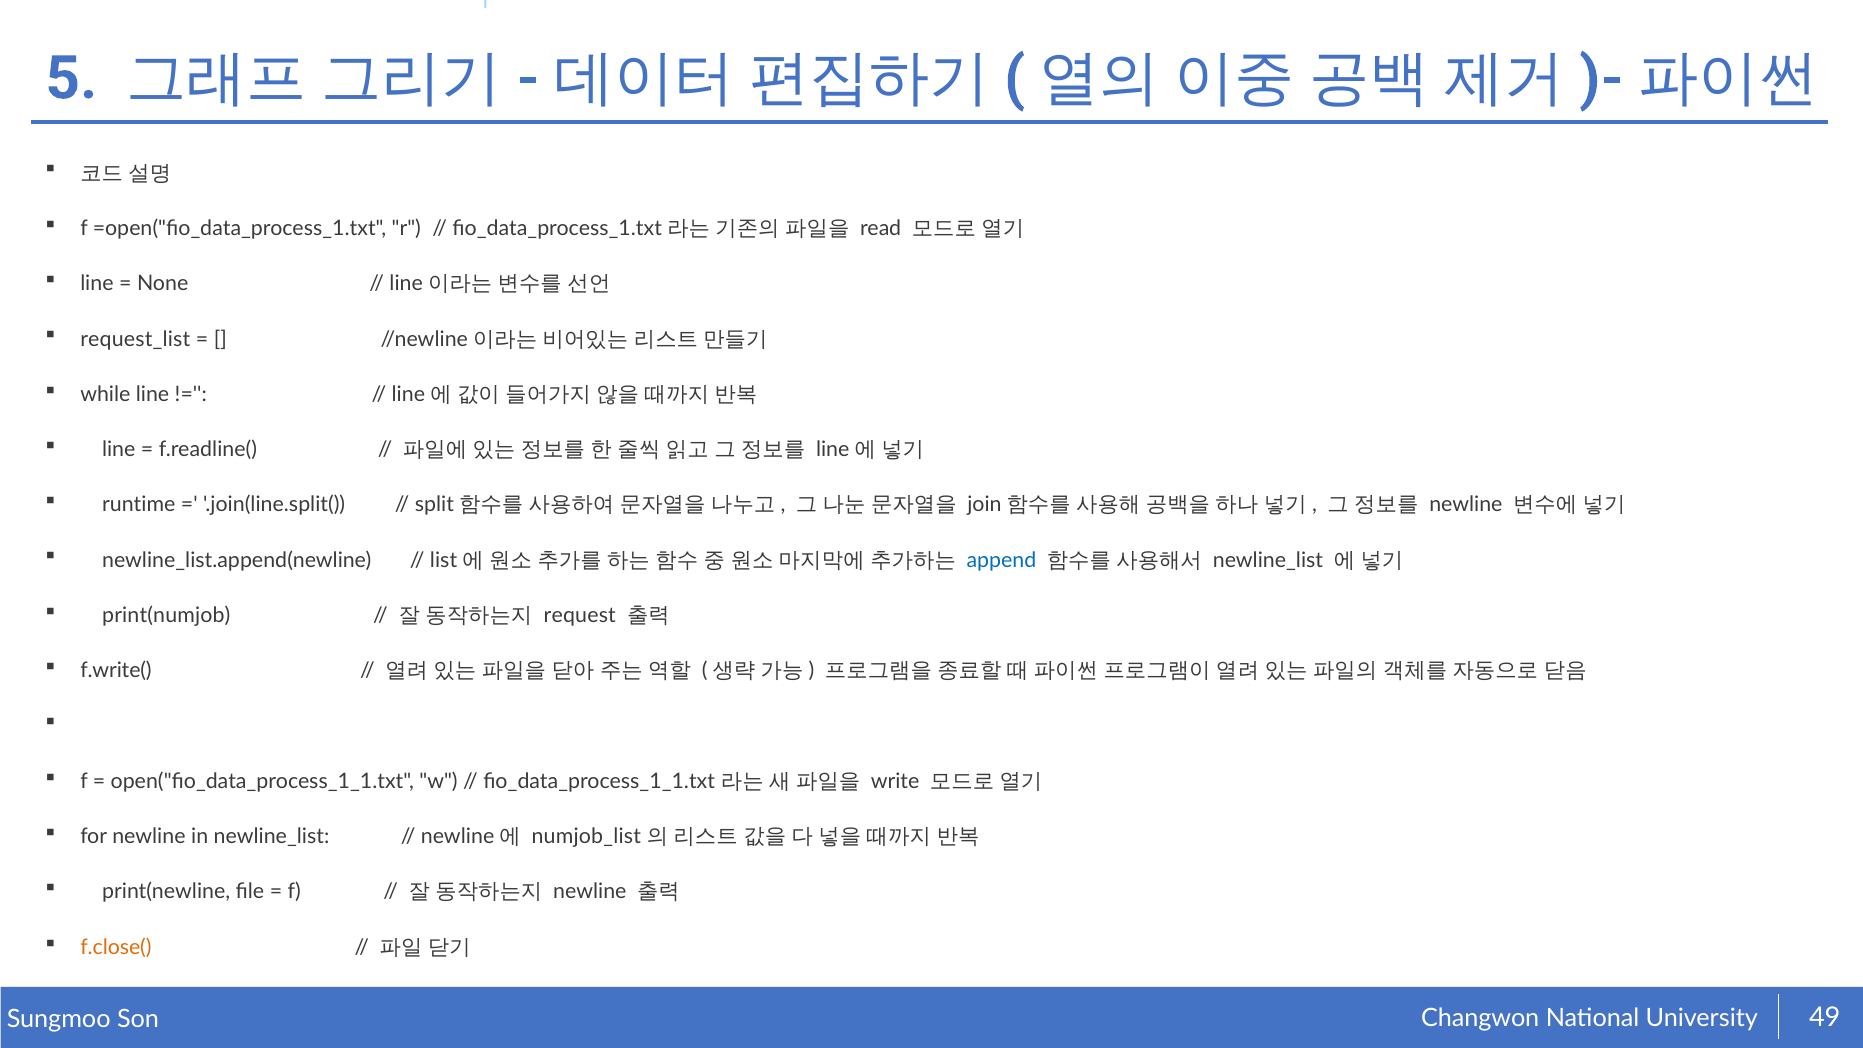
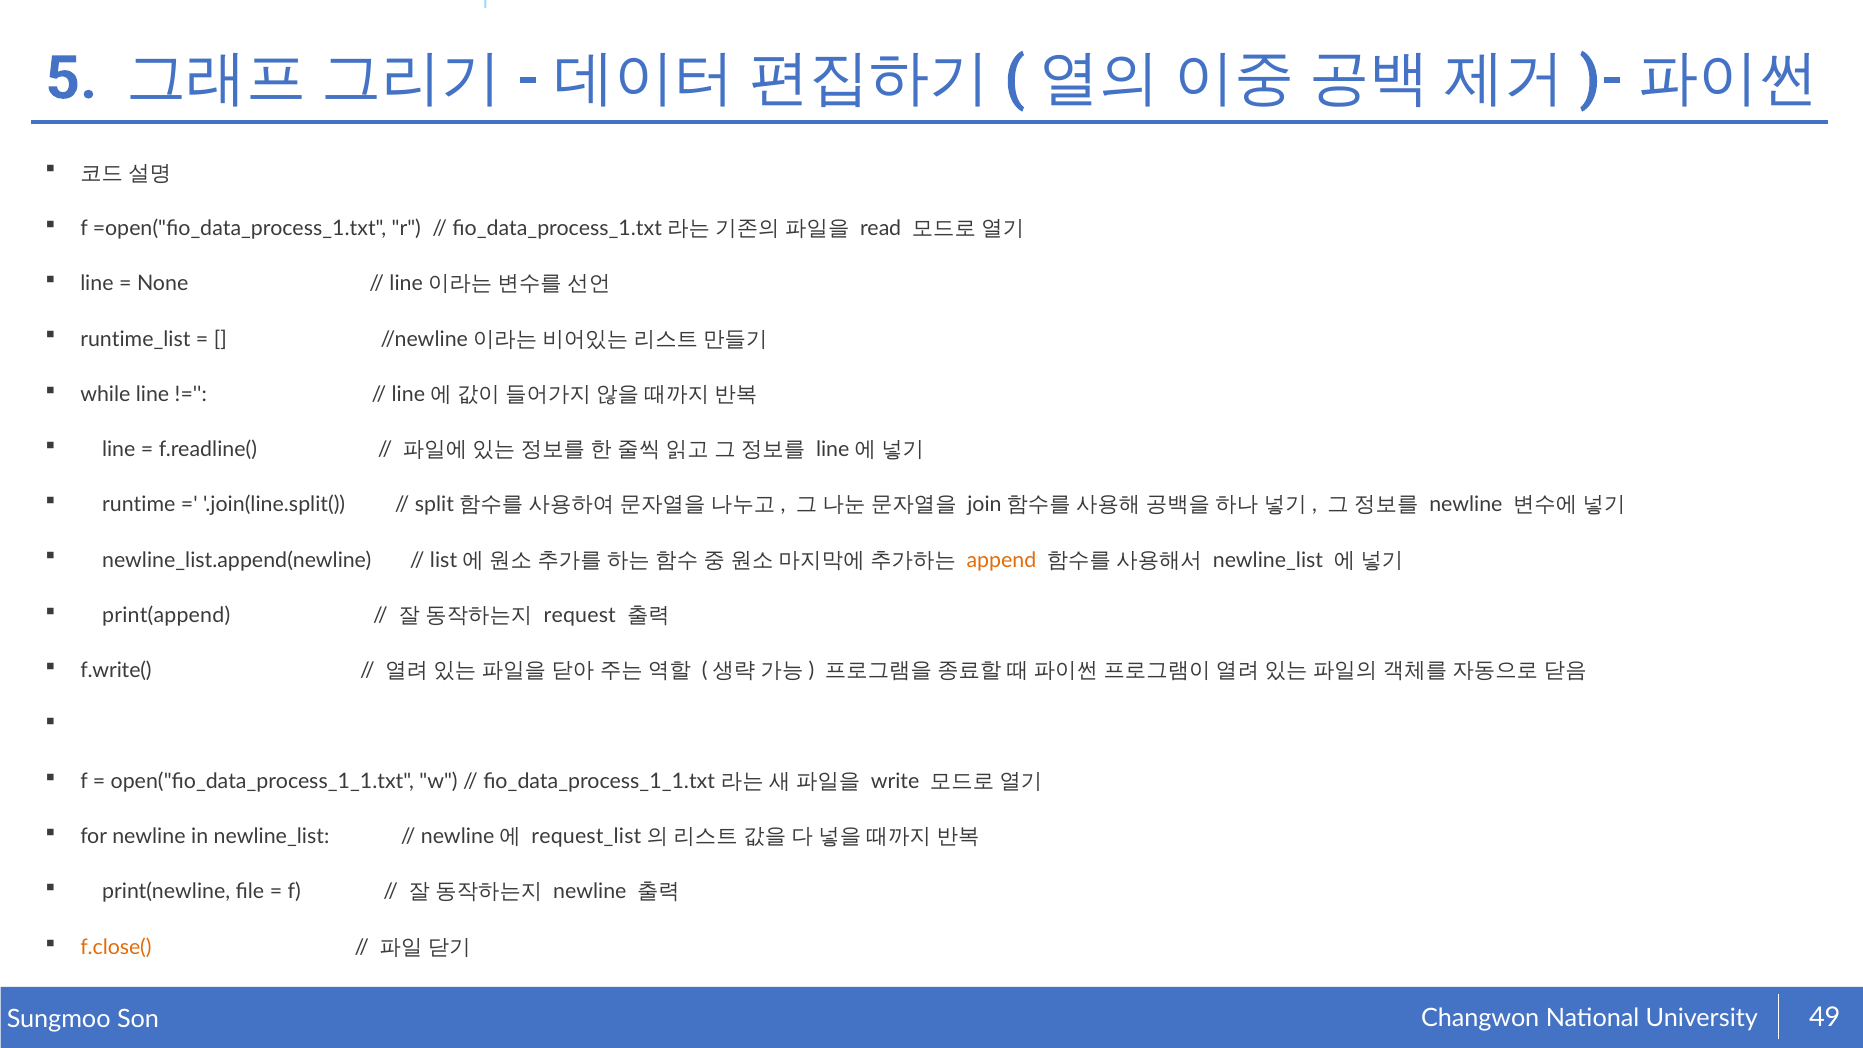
request_list: request_list -> runtime_list
append colour: blue -> orange
print(numjob: print(numjob -> print(append
numjob_list: numjob_list -> request_list
